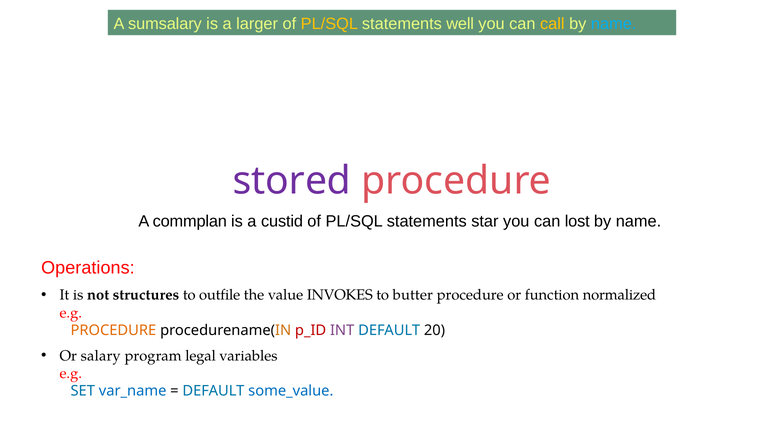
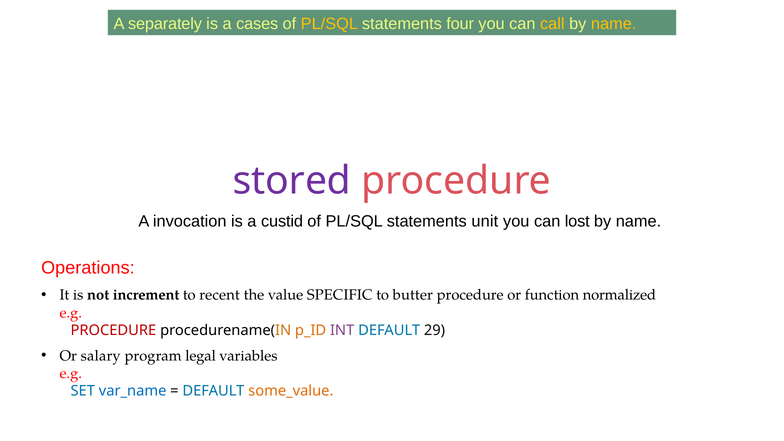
sumsalary: sumsalary -> separately
larger: larger -> cases
well: well -> four
name at (614, 24) colour: light blue -> yellow
commplan: commplan -> invocation
star: star -> unit
structures: structures -> increment
outfile: outfile -> recent
INVOKES: INVOKES -> SPECIFIC
PROCEDURE at (113, 330) colour: orange -> red
p_ID colour: red -> orange
20: 20 -> 29
some_value colour: blue -> orange
